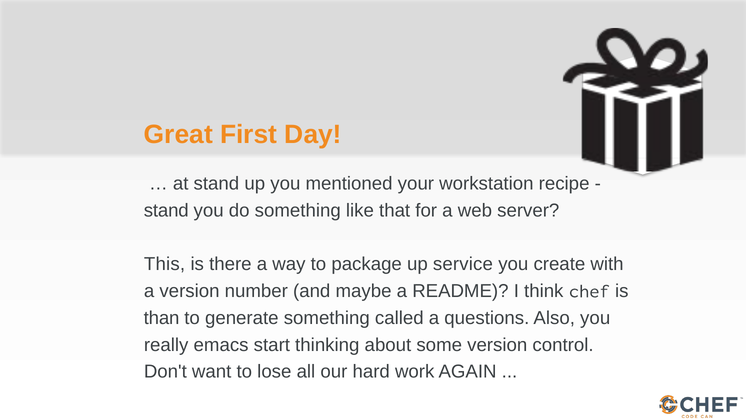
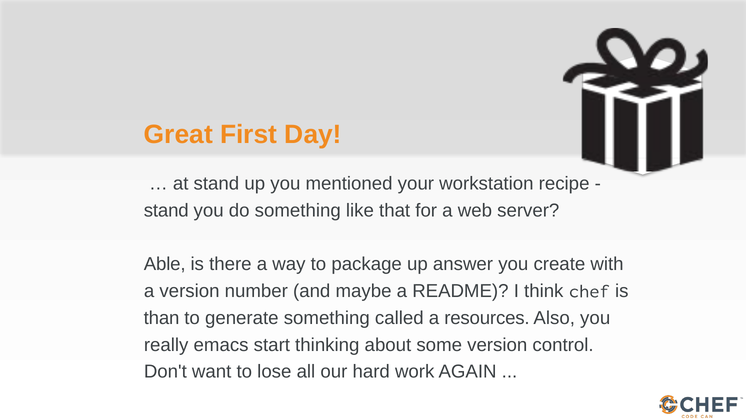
This: This -> Able
service: service -> answer
questions: questions -> resources
